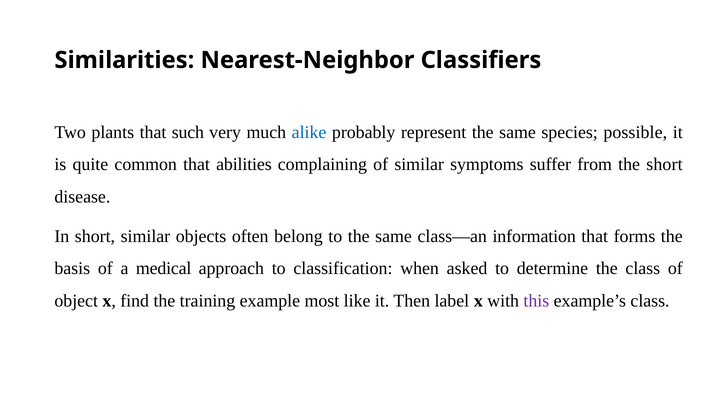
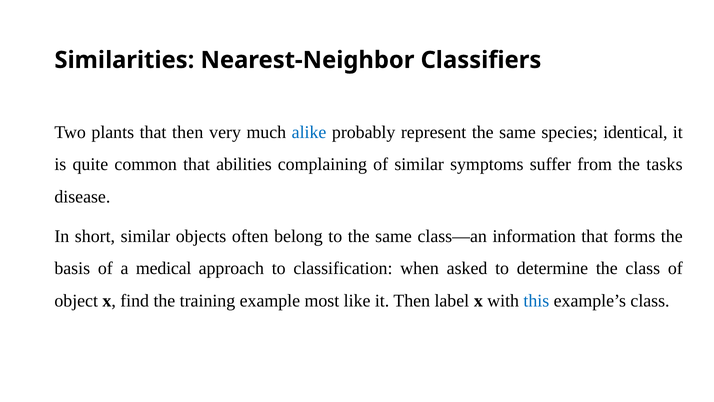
that such: such -> then
possible: possible -> identical
the short: short -> tasks
this colour: purple -> blue
